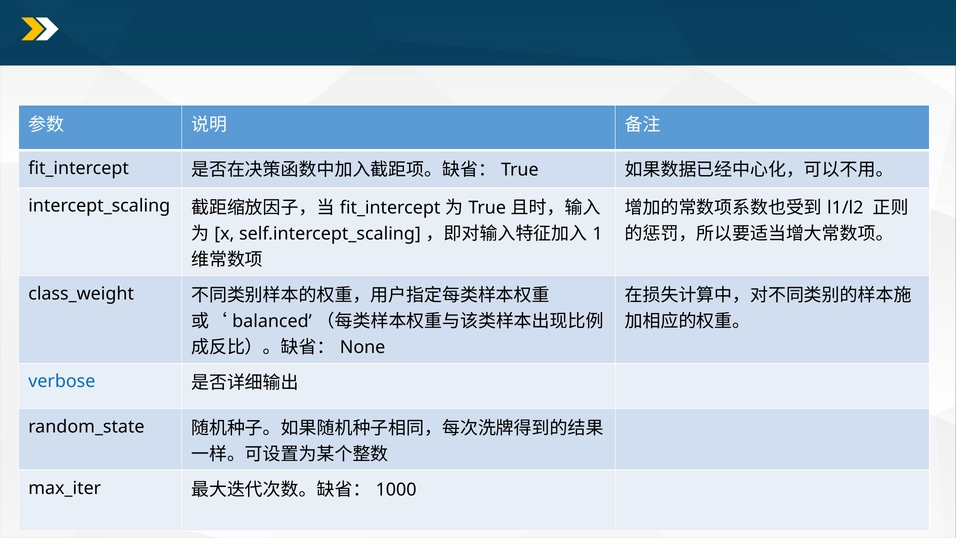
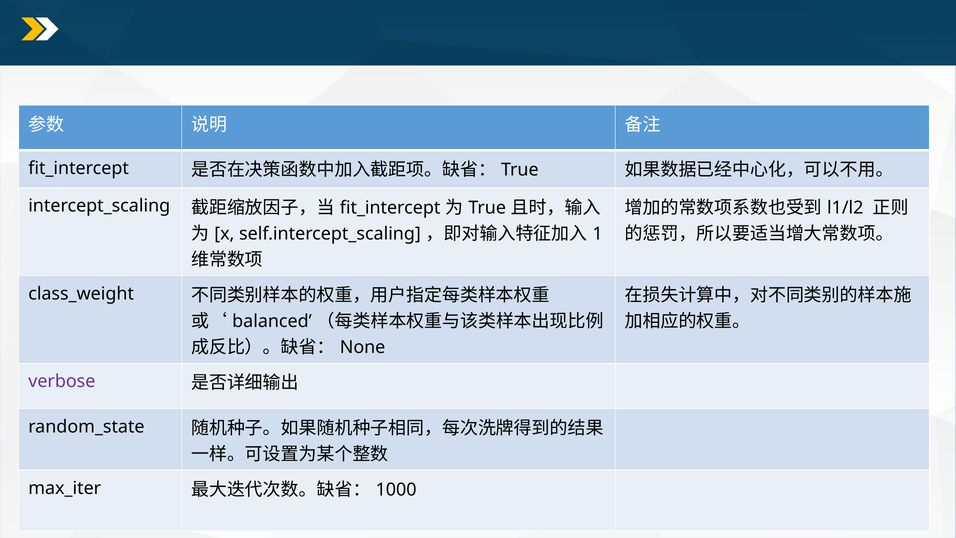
verbose colour: blue -> purple
